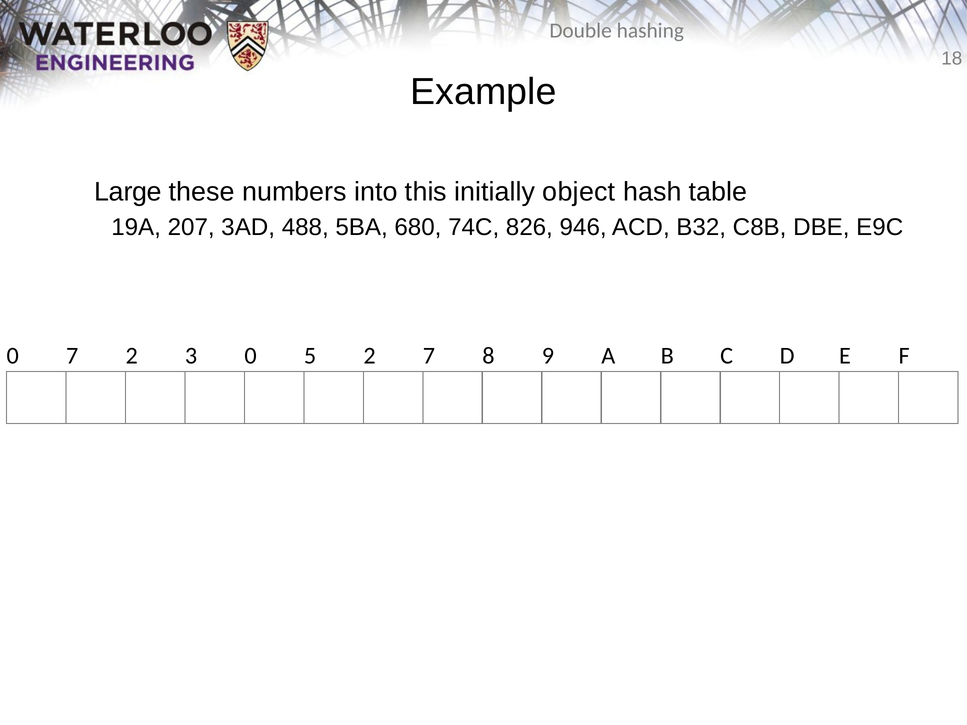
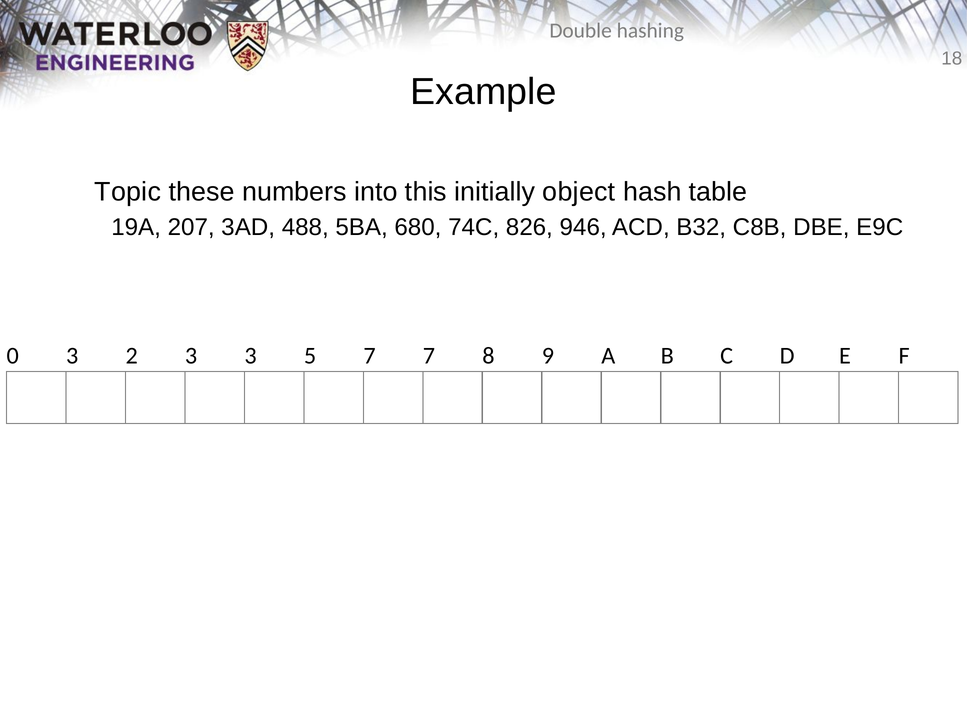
Large: Large -> Topic
0 7: 7 -> 3
3 0: 0 -> 3
5 2: 2 -> 7
